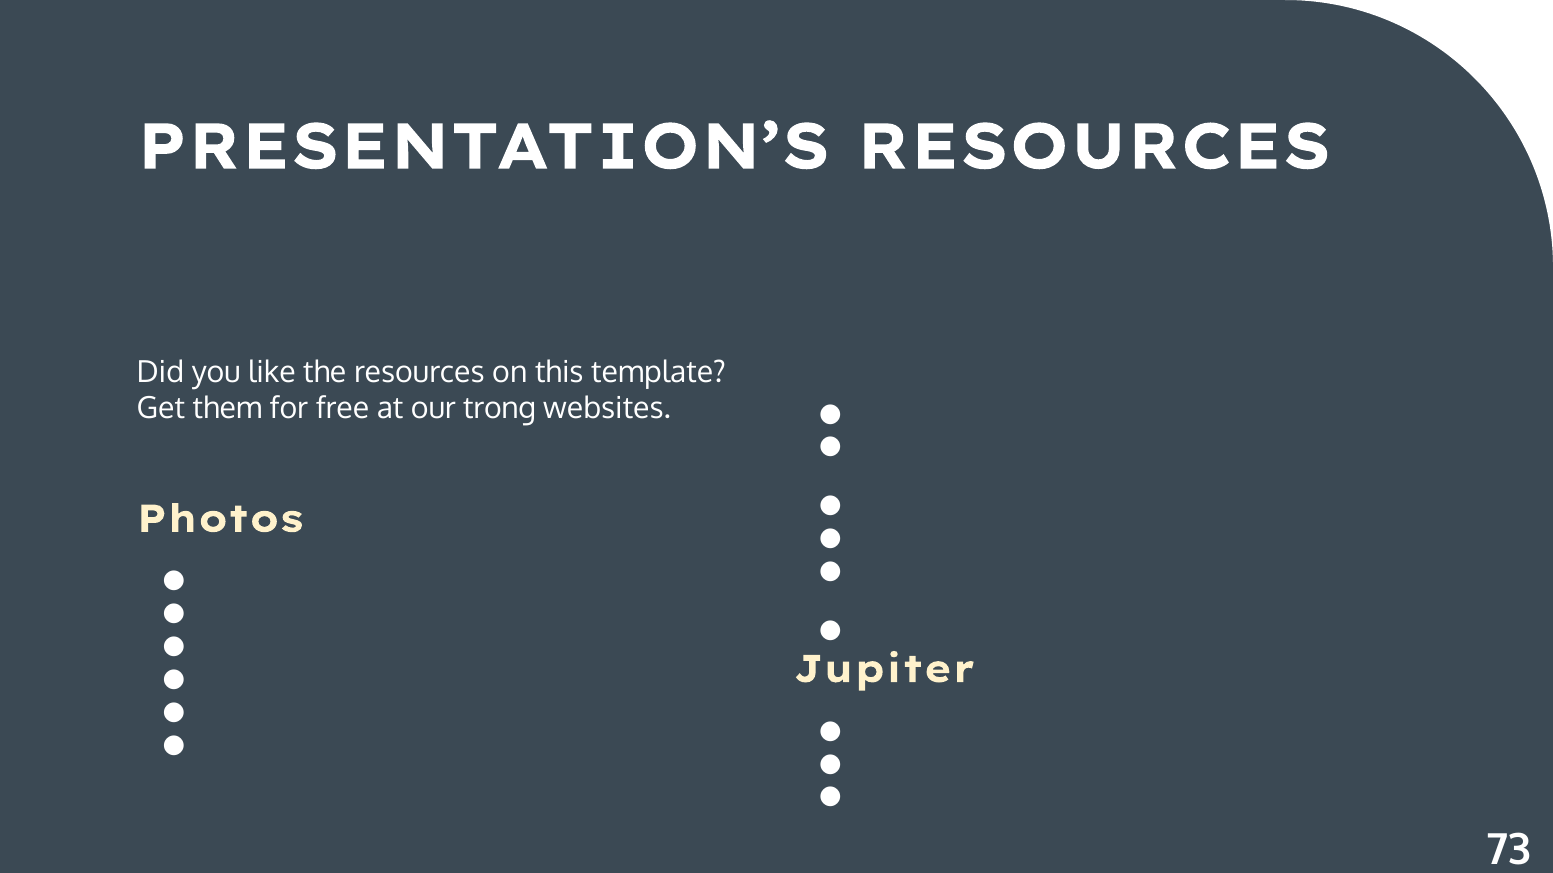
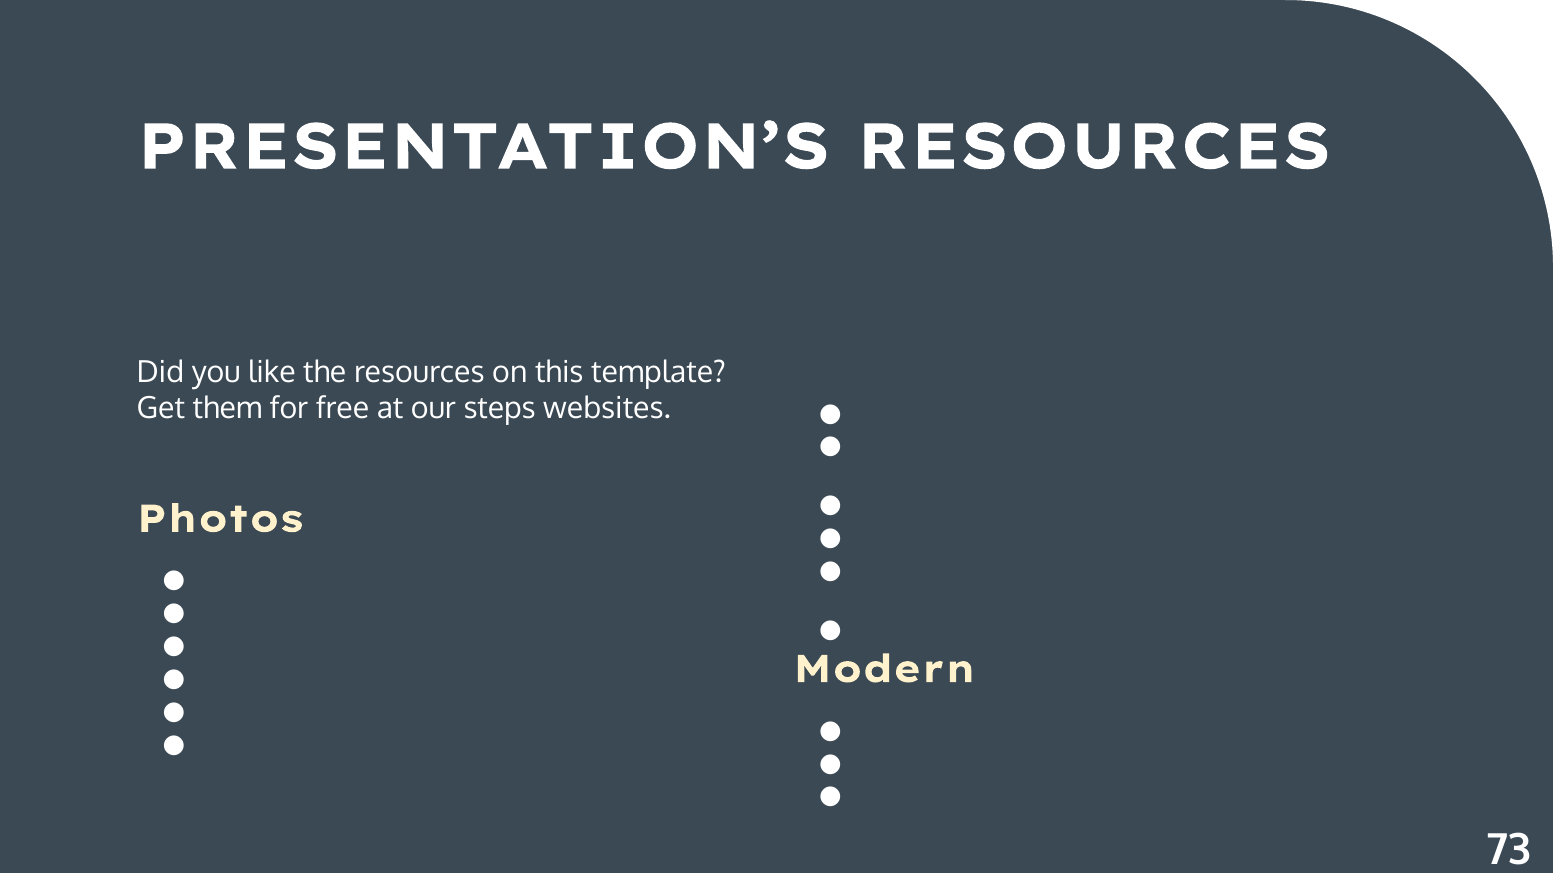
our trong: trong -> steps
Jupiter at (884, 670): Jupiter -> Modern
